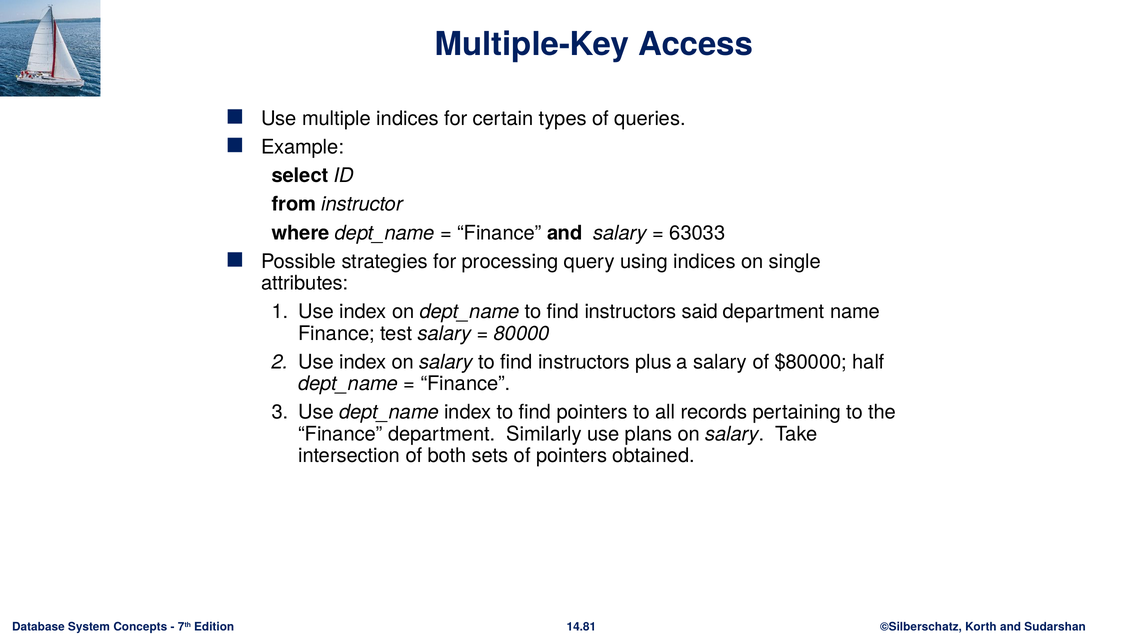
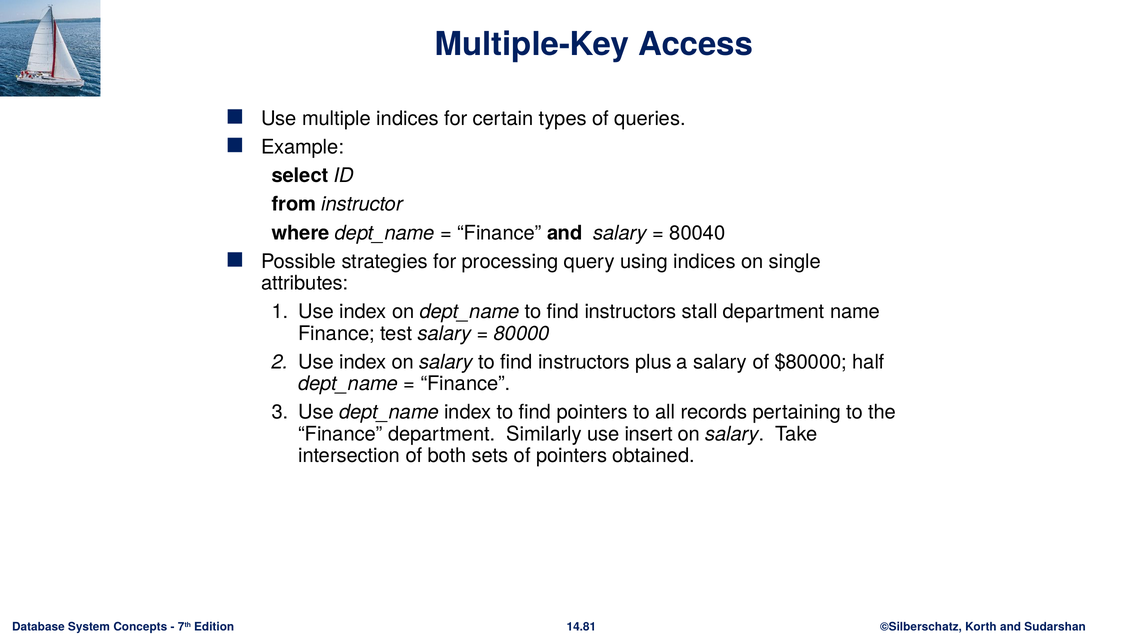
63033: 63033 -> 80040
said: said -> stall
plans: plans -> insert
